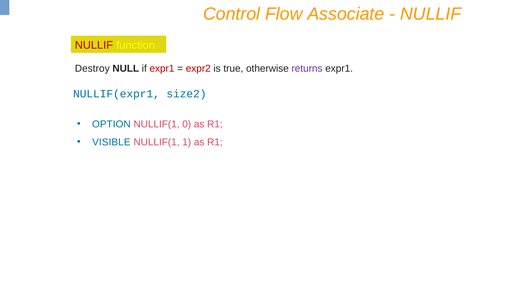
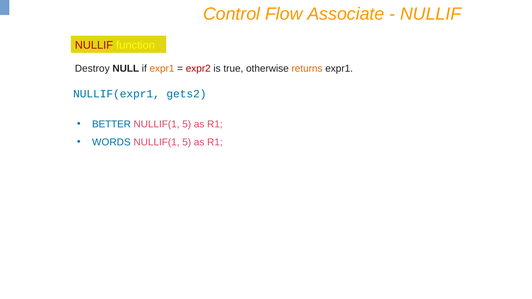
expr1 at (162, 68) colour: red -> orange
returns colour: purple -> orange
size2: size2 -> gets2
OPTION: OPTION -> BETTER
0 at (187, 124): 0 -> 5
VISIBLE: VISIBLE -> WORDS
1 at (187, 142): 1 -> 5
